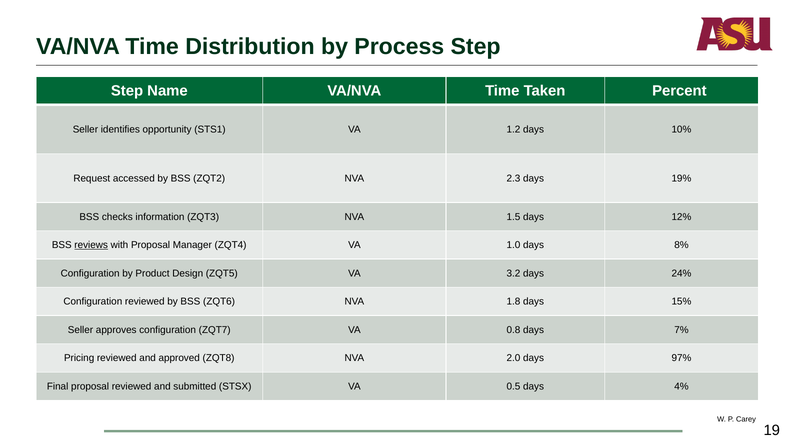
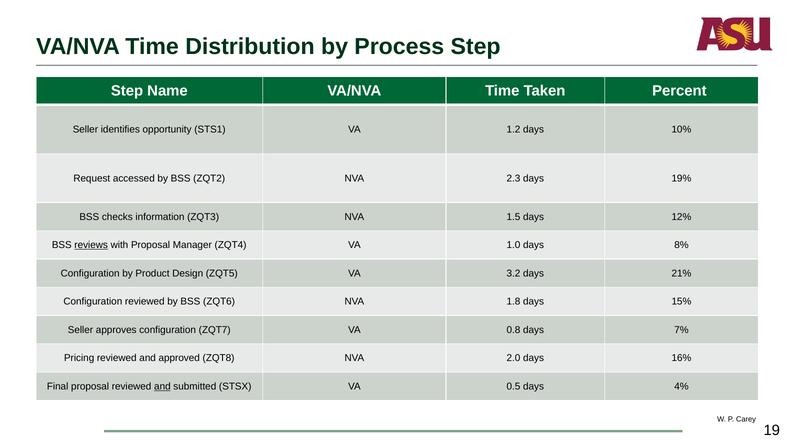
24%: 24% -> 21%
97%: 97% -> 16%
and at (162, 387) underline: none -> present
